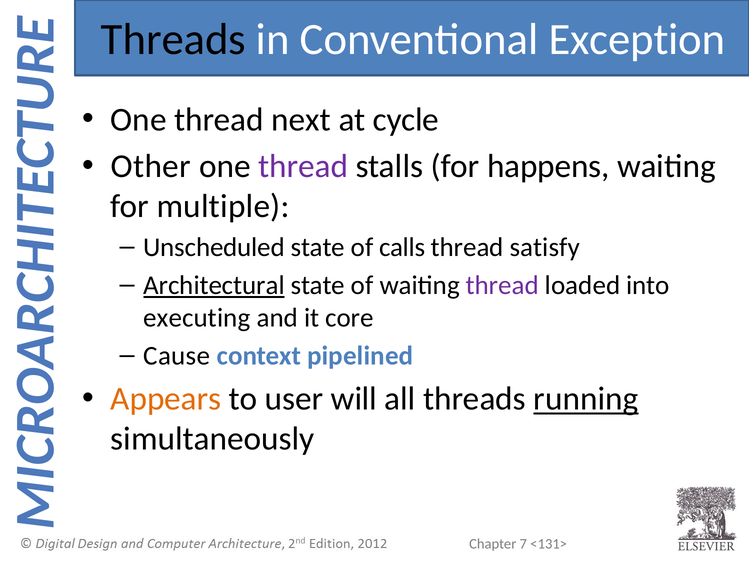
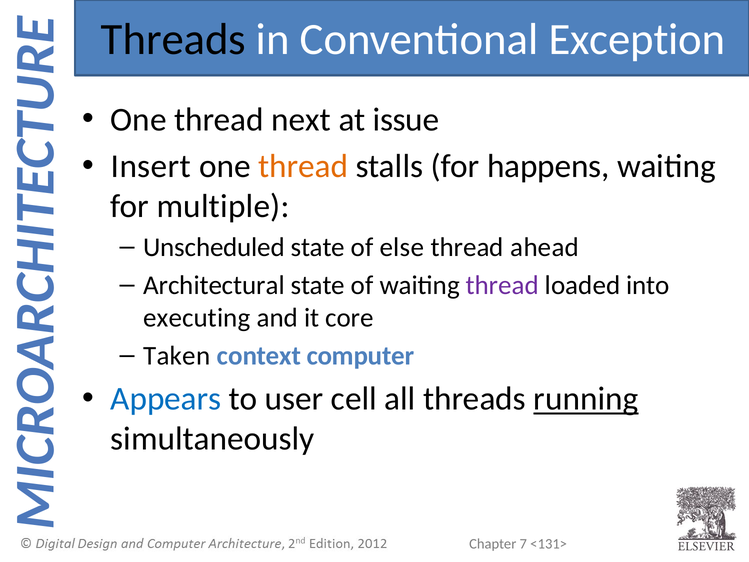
cycle: cycle -> issue
Other: Other -> Insert
thread at (303, 166) colour: purple -> orange
calls: calls -> else
satisfy: satisfy -> ahead
Architectural underline: present -> none
Cause: Cause -> Taken
pipelined: pipelined -> computer
Appears colour: orange -> blue
will: will -> cell
